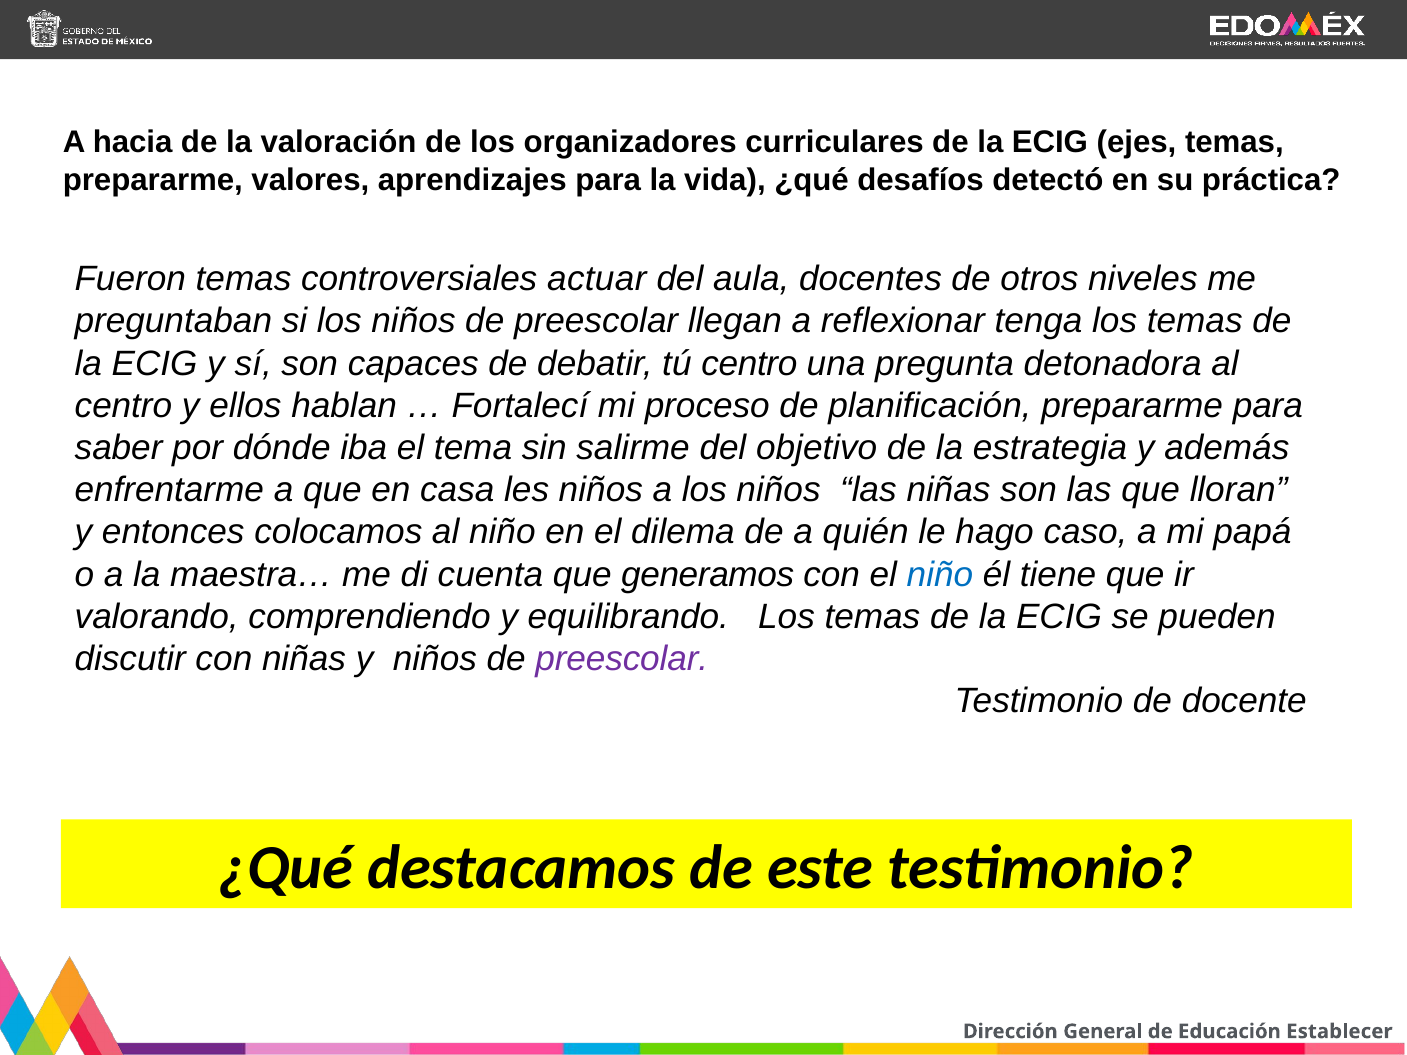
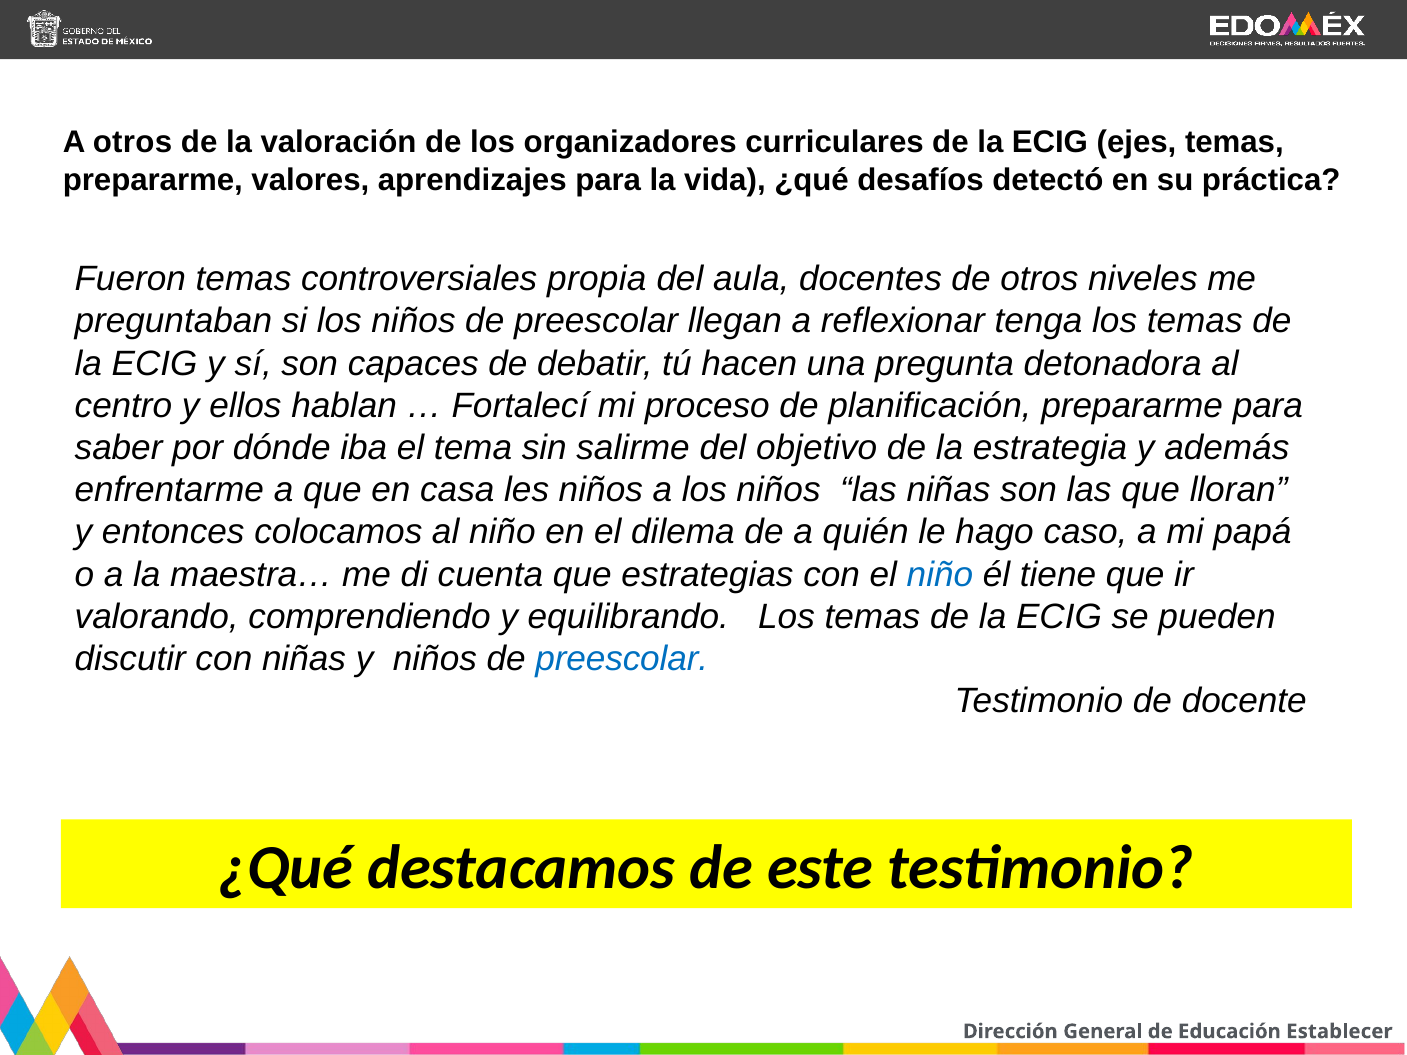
A hacia: hacia -> otros
actuar: actuar -> propia
tú centro: centro -> hacen
generamos: generamos -> estrategias
preescolar at (622, 659) colour: purple -> blue
